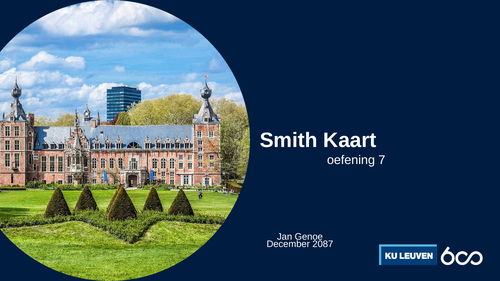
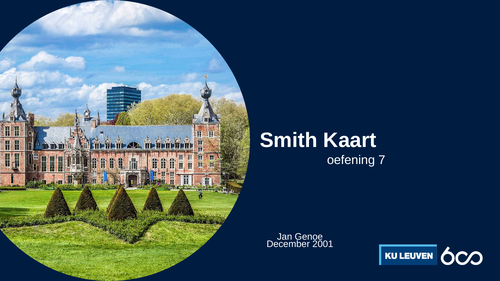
2087: 2087 -> 2001
